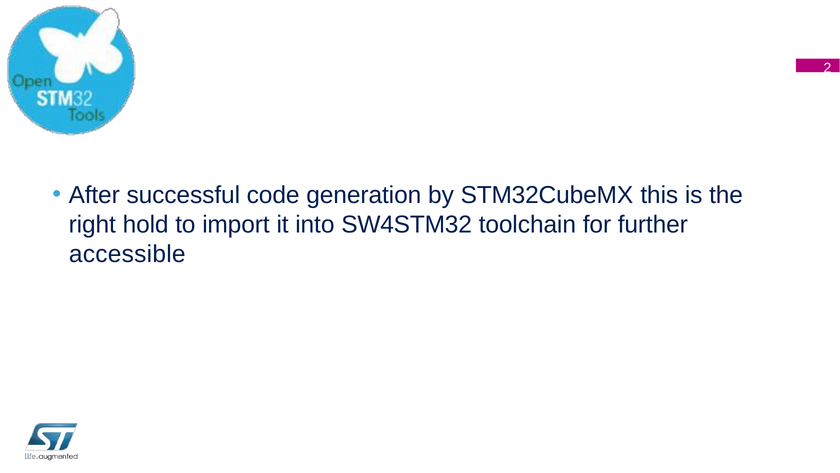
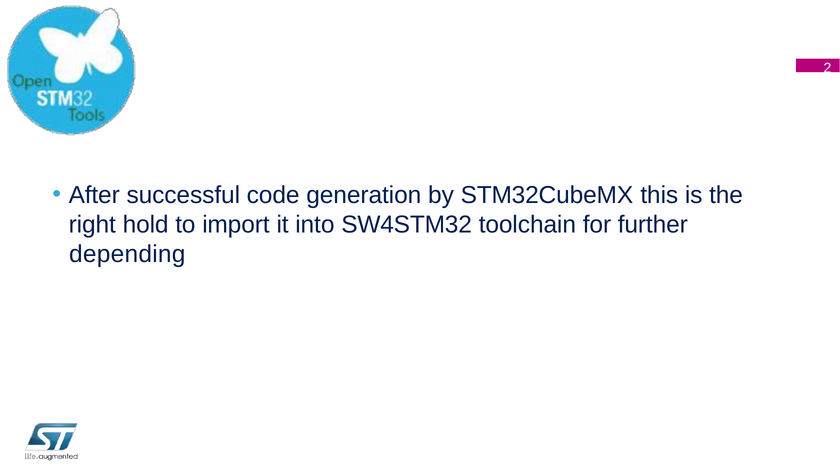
accessible: accessible -> depending
